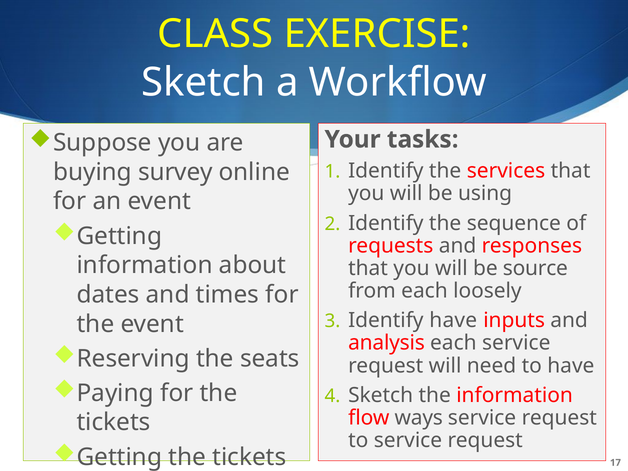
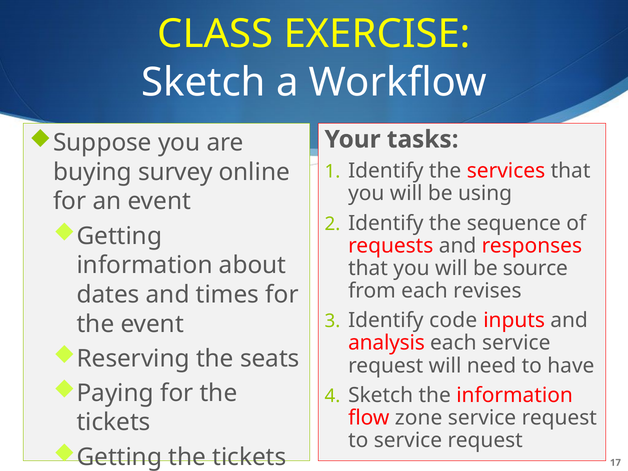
loosely: loosely -> revises
Identify have: have -> code
ways: ways -> zone
